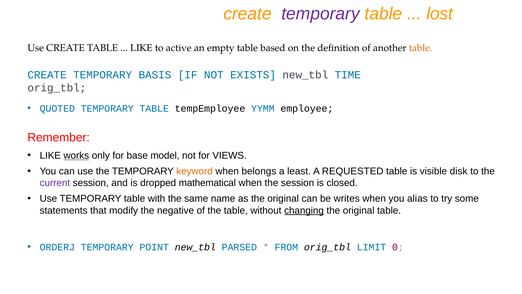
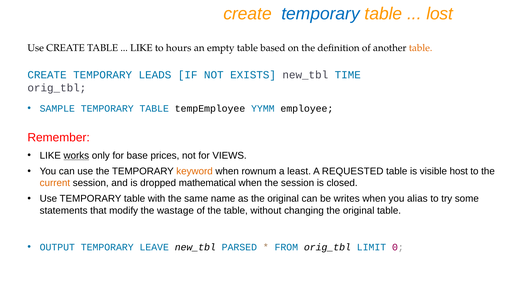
temporary at (321, 14) colour: purple -> blue
active: active -> hours
BASIS: BASIS -> LEADS
QUOTED: QUOTED -> SAMPLE
model: model -> prices
belongs: belongs -> rownum
disk: disk -> host
current colour: purple -> orange
negative: negative -> wastage
changing underline: present -> none
ORDERJ: ORDERJ -> OUTPUT
POINT: POINT -> LEAVE
